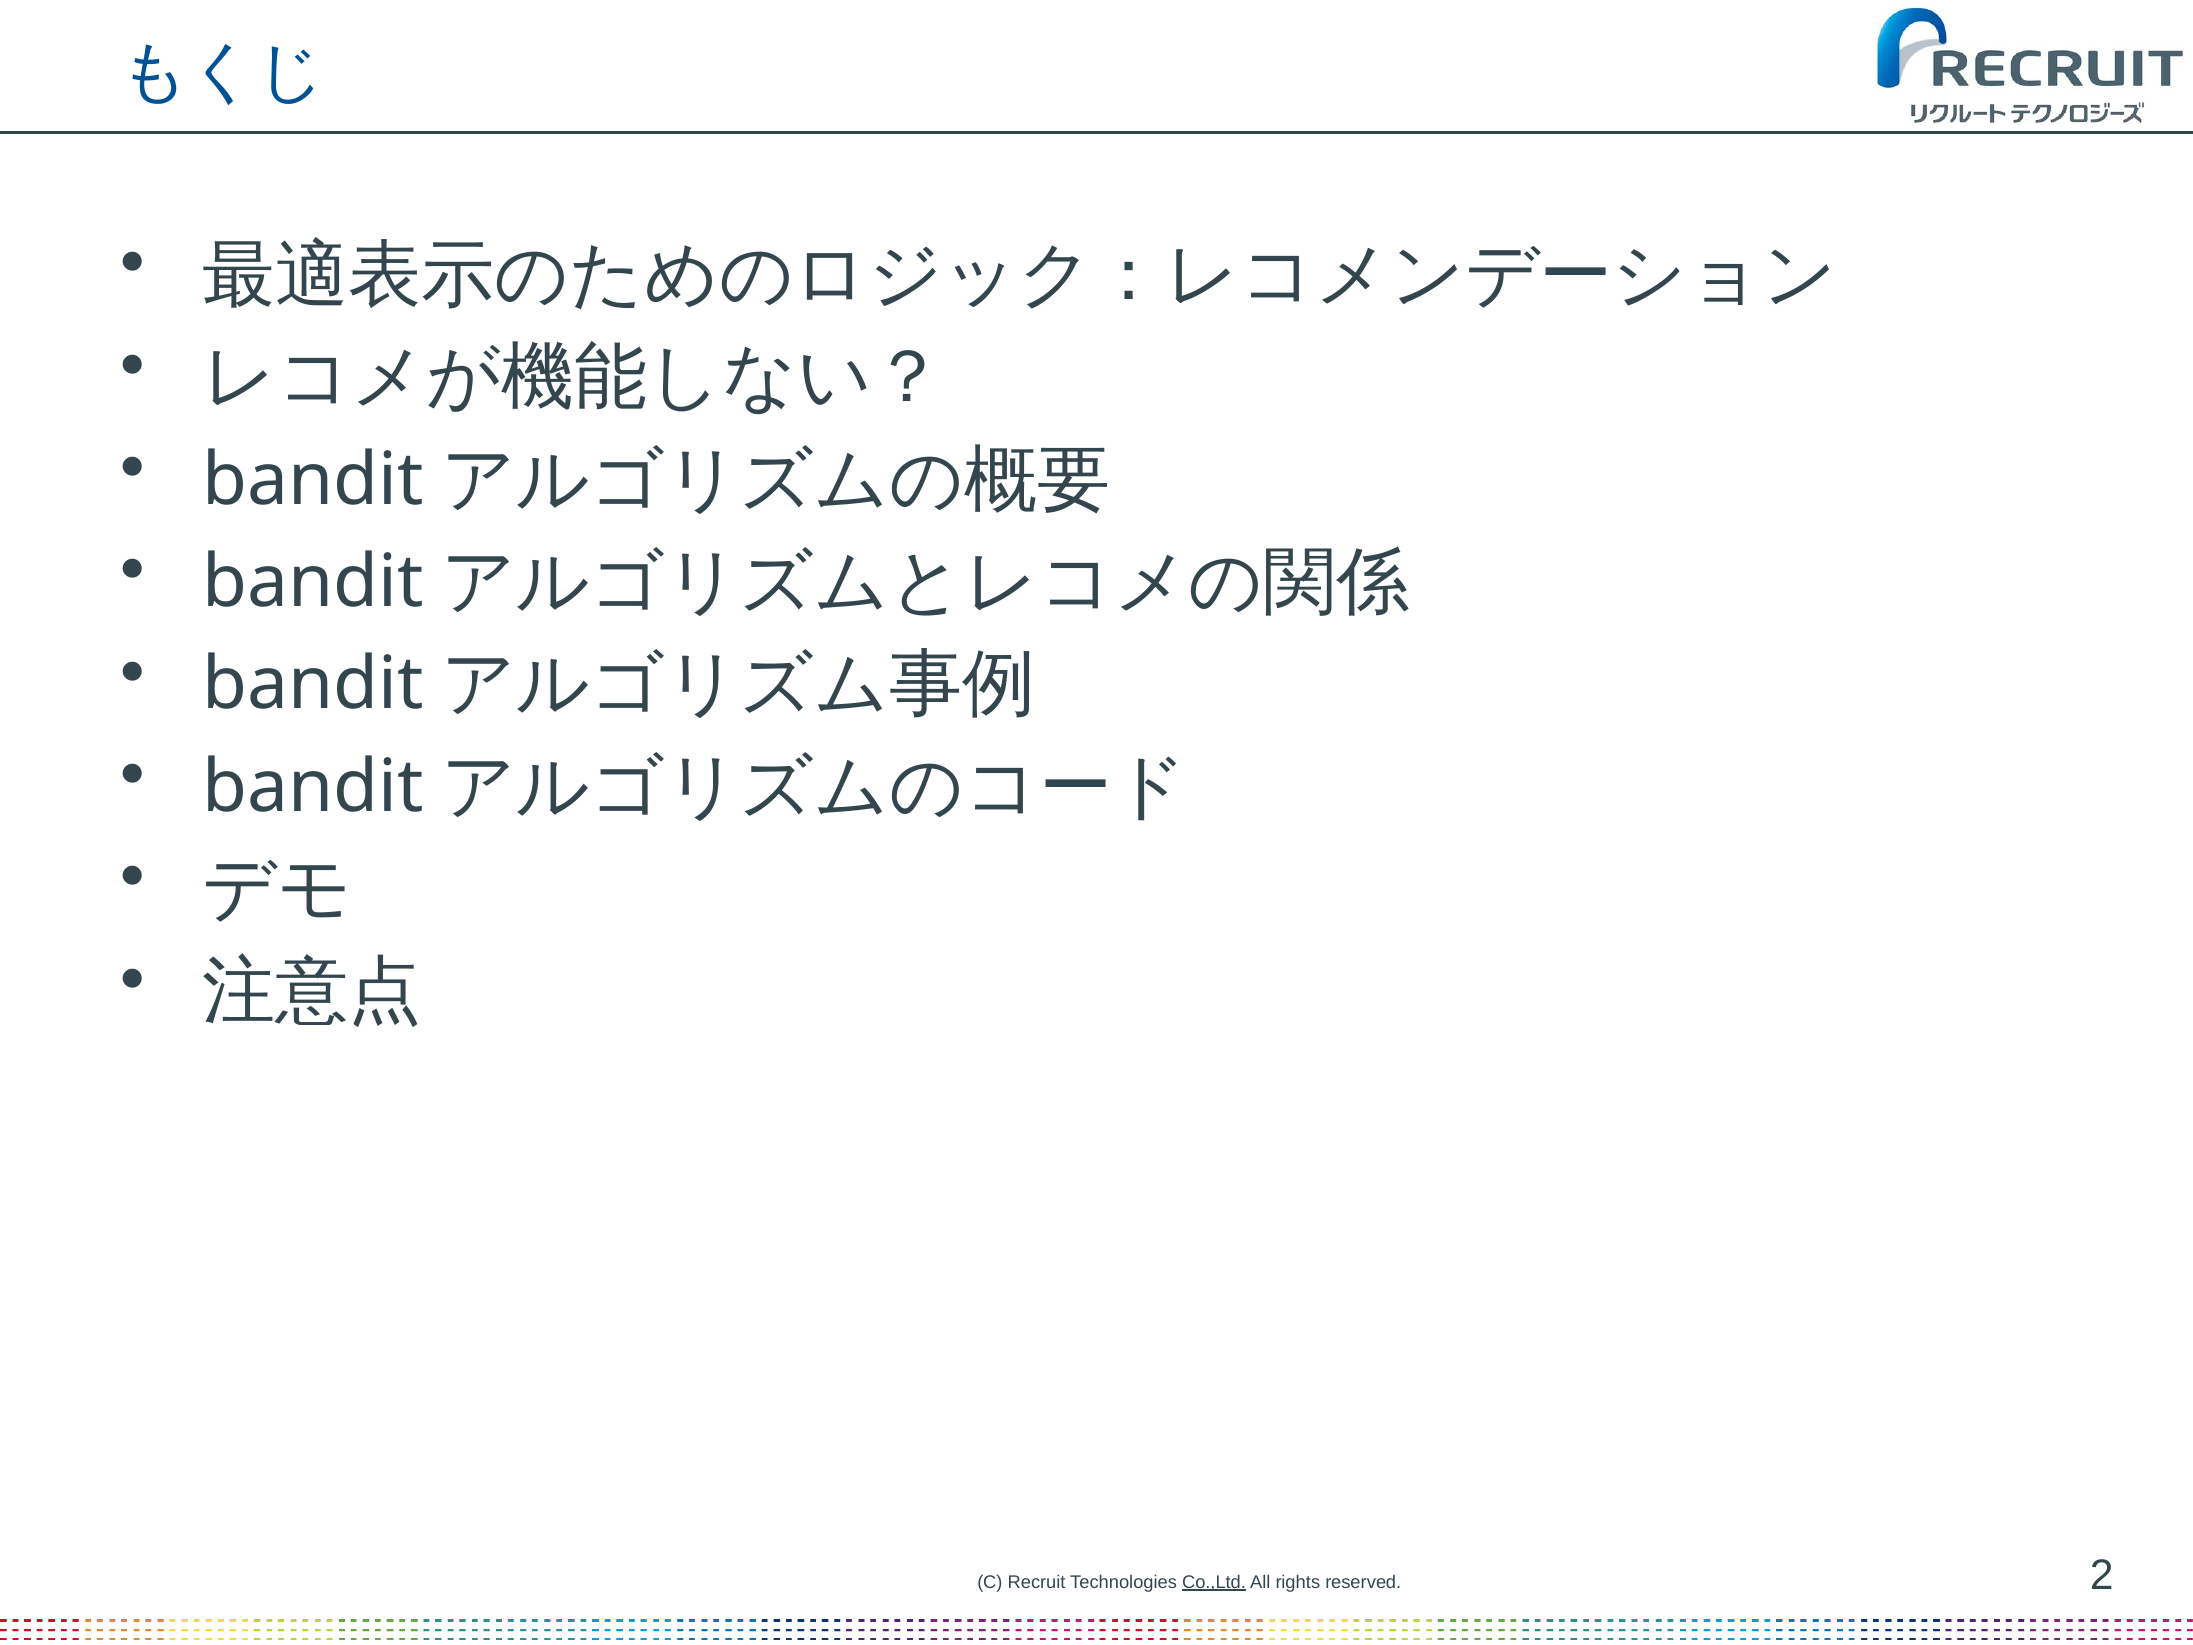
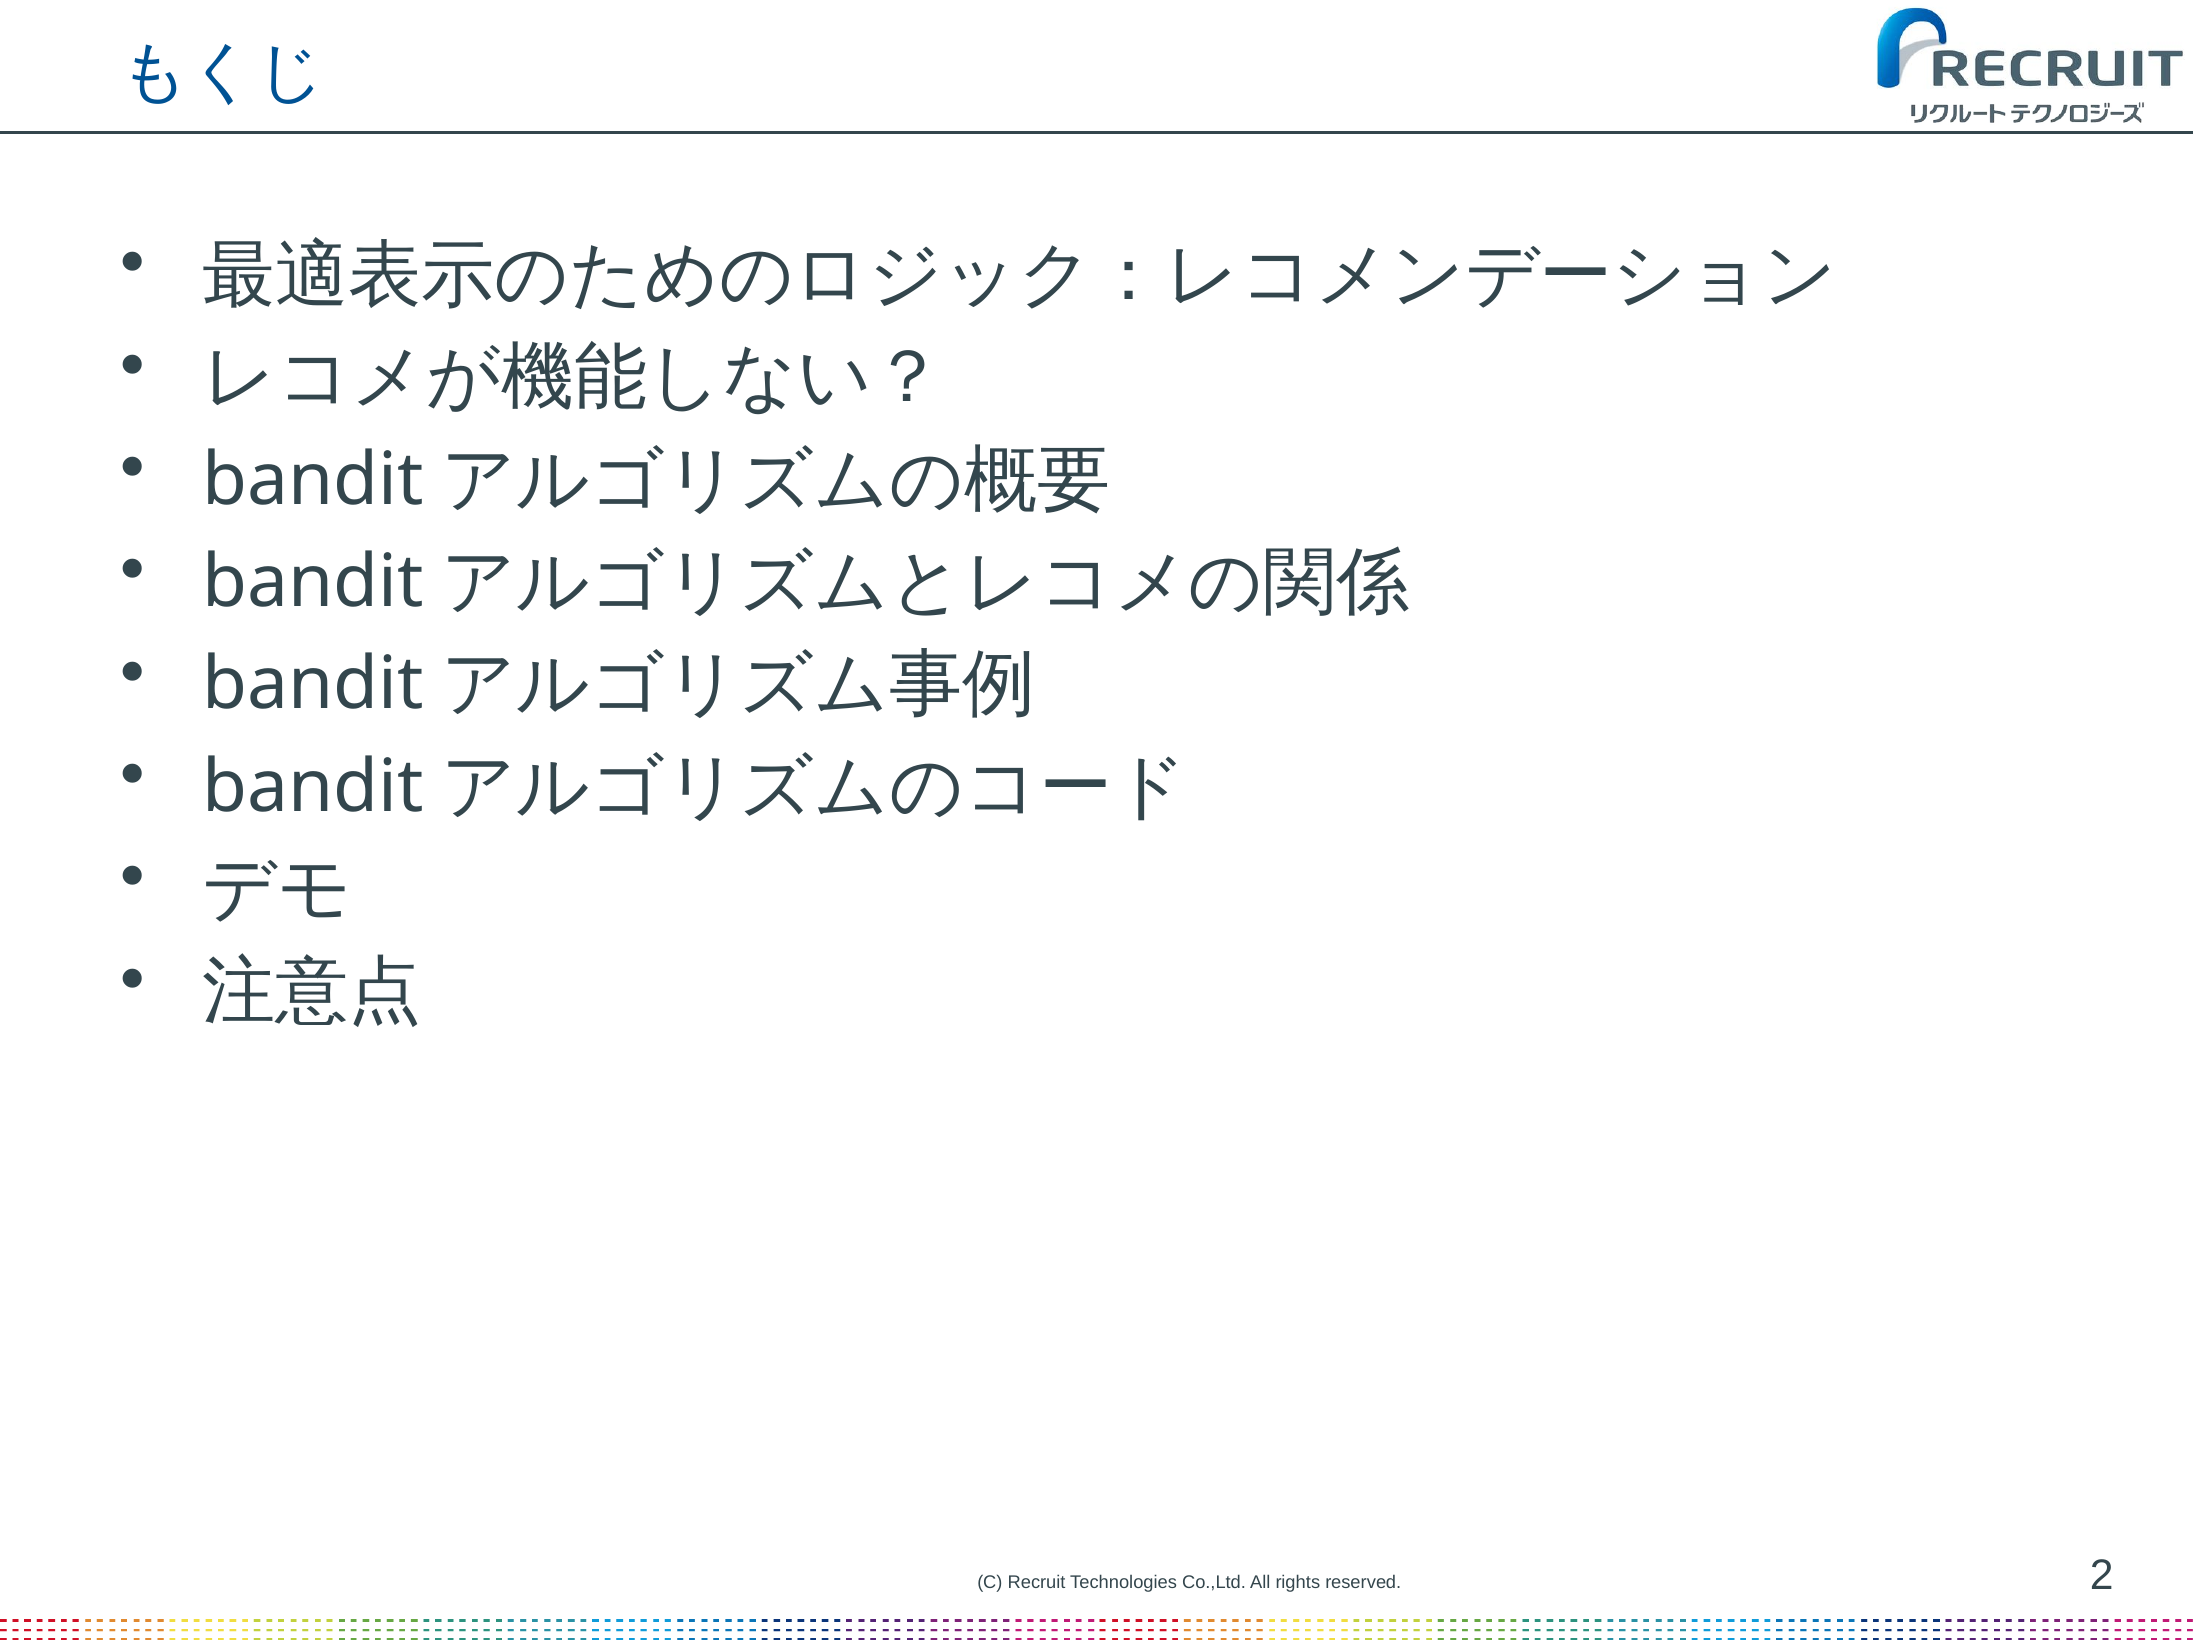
Co.,Ltd underline: present -> none
